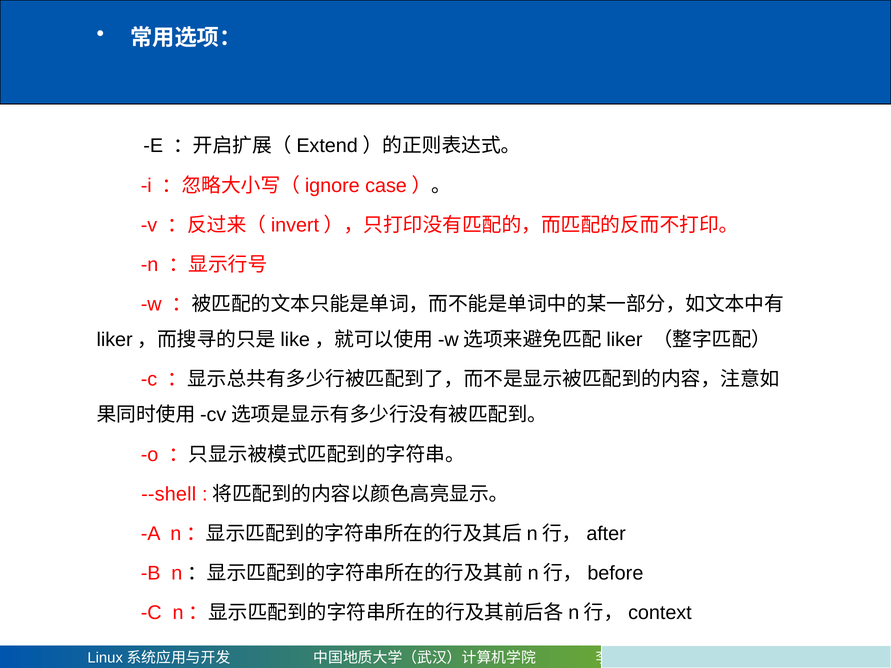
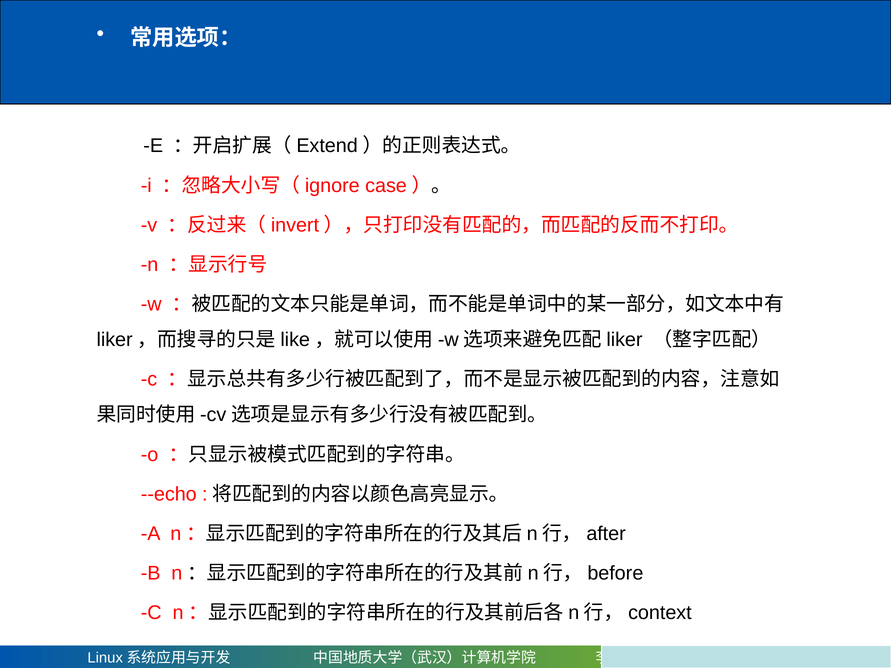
--shell: --shell -> --echo
